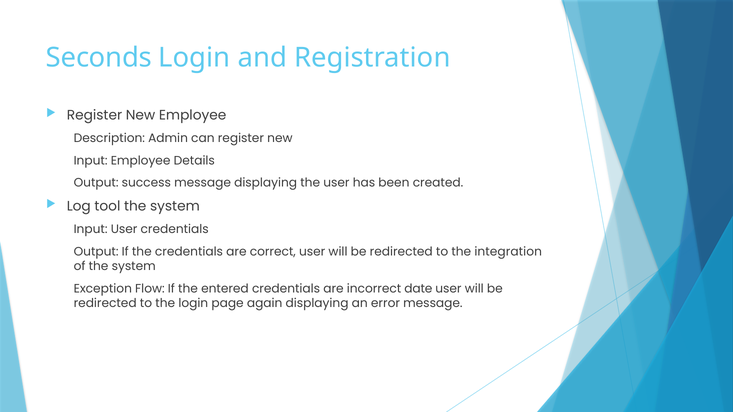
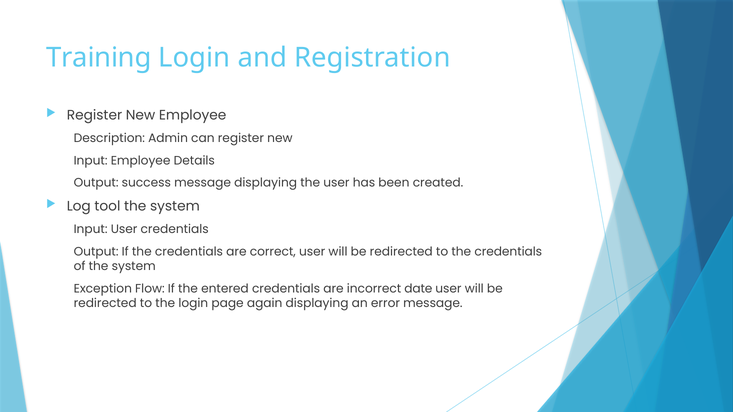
Seconds: Seconds -> Training
to the integration: integration -> credentials
